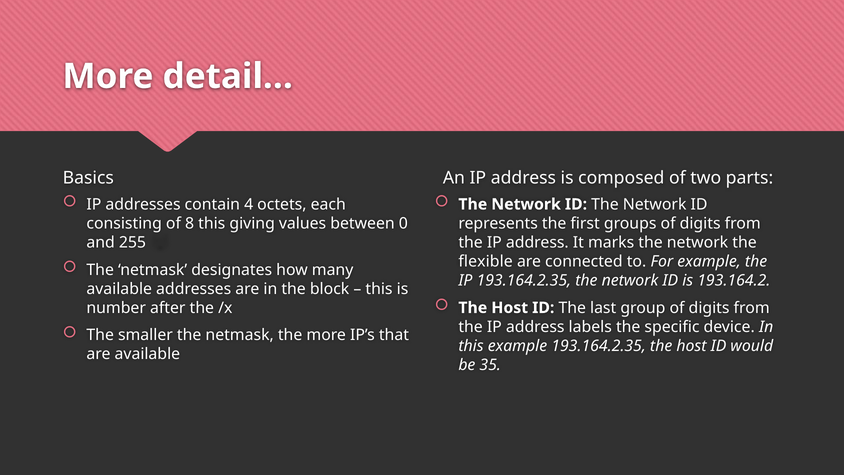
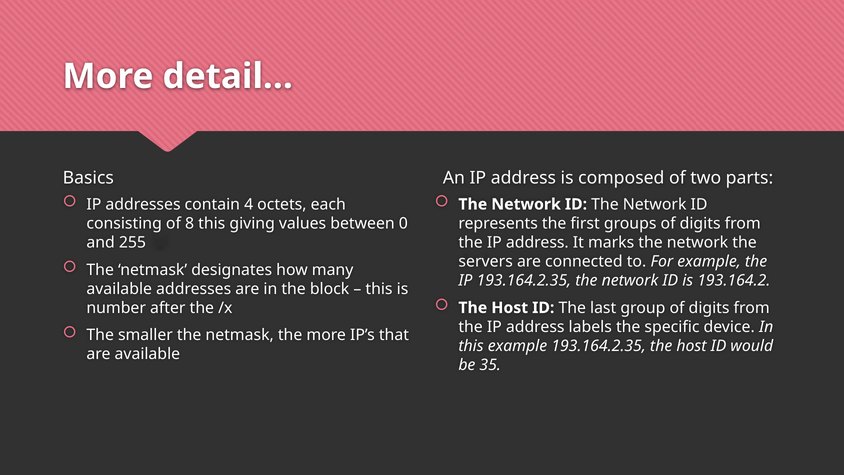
flexible: flexible -> servers
